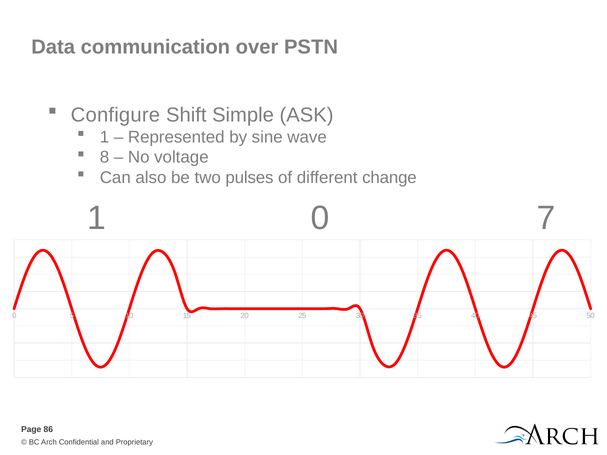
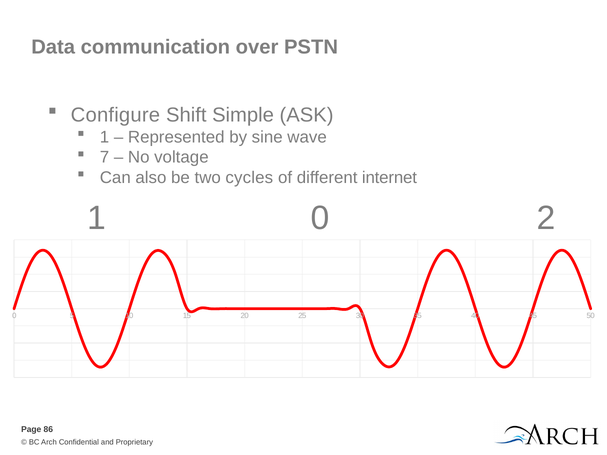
8: 8 -> 7
pulses: pulses -> cycles
change: change -> internet
7: 7 -> 2
